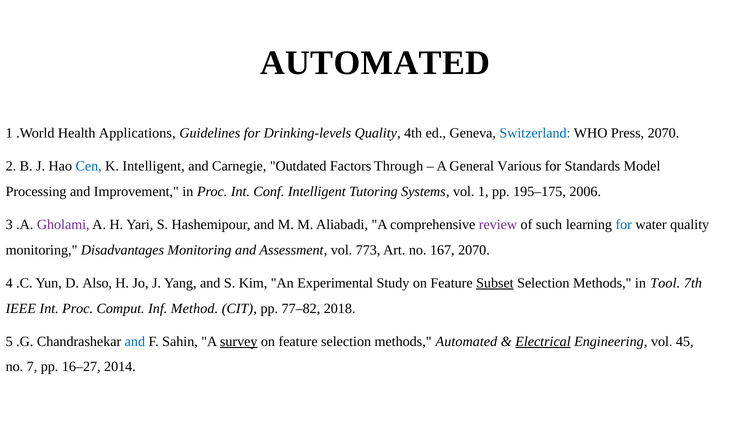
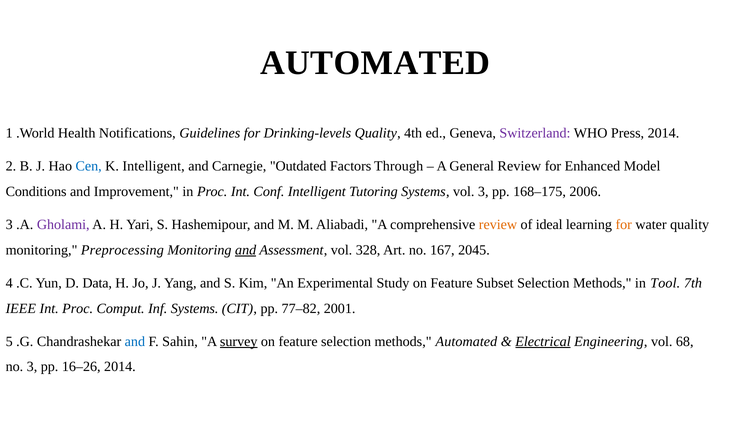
Applications: Applications -> Notifications
Switzerland colour: blue -> purple
Press 2070: 2070 -> 2014
General Various: Various -> Review
Standards: Standards -> Enhanced
Processing: Processing -> Conditions
vol 1: 1 -> 3
195–175: 195–175 -> 168–175
review at (498, 225) colour: purple -> orange
such: such -> ideal
for at (624, 225) colour: blue -> orange
Disadvantages: Disadvantages -> Preprocessing
and at (246, 250) underline: none -> present
773: 773 -> 328
167 2070: 2070 -> 2045
Also: Also -> Data
Subset underline: present -> none
Inf Method: Method -> Systems
2018: 2018 -> 2001
45: 45 -> 68
no 7: 7 -> 3
16–27: 16–27 -> 16–26
